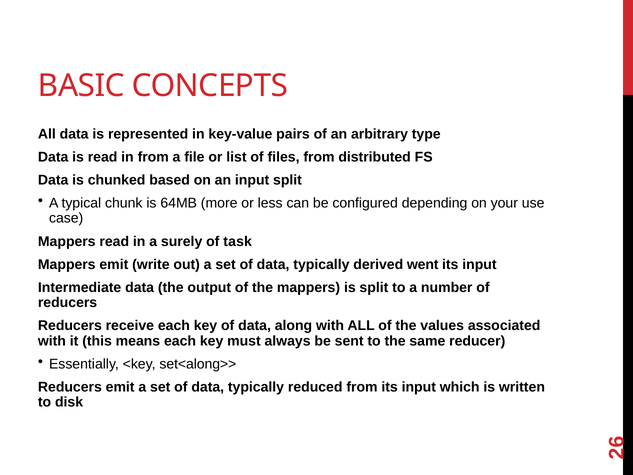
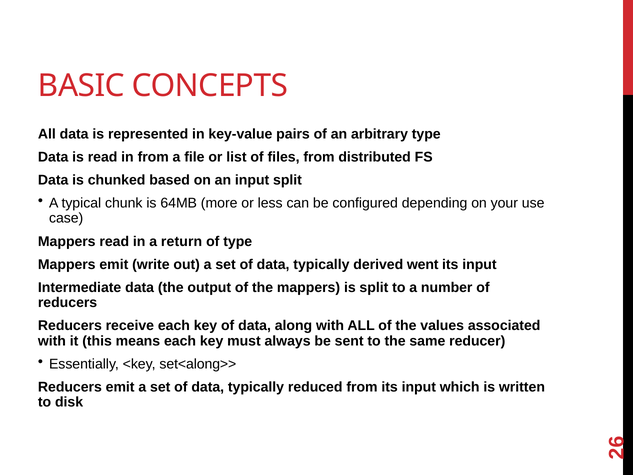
surely: surely -> return
of task: task -> type
